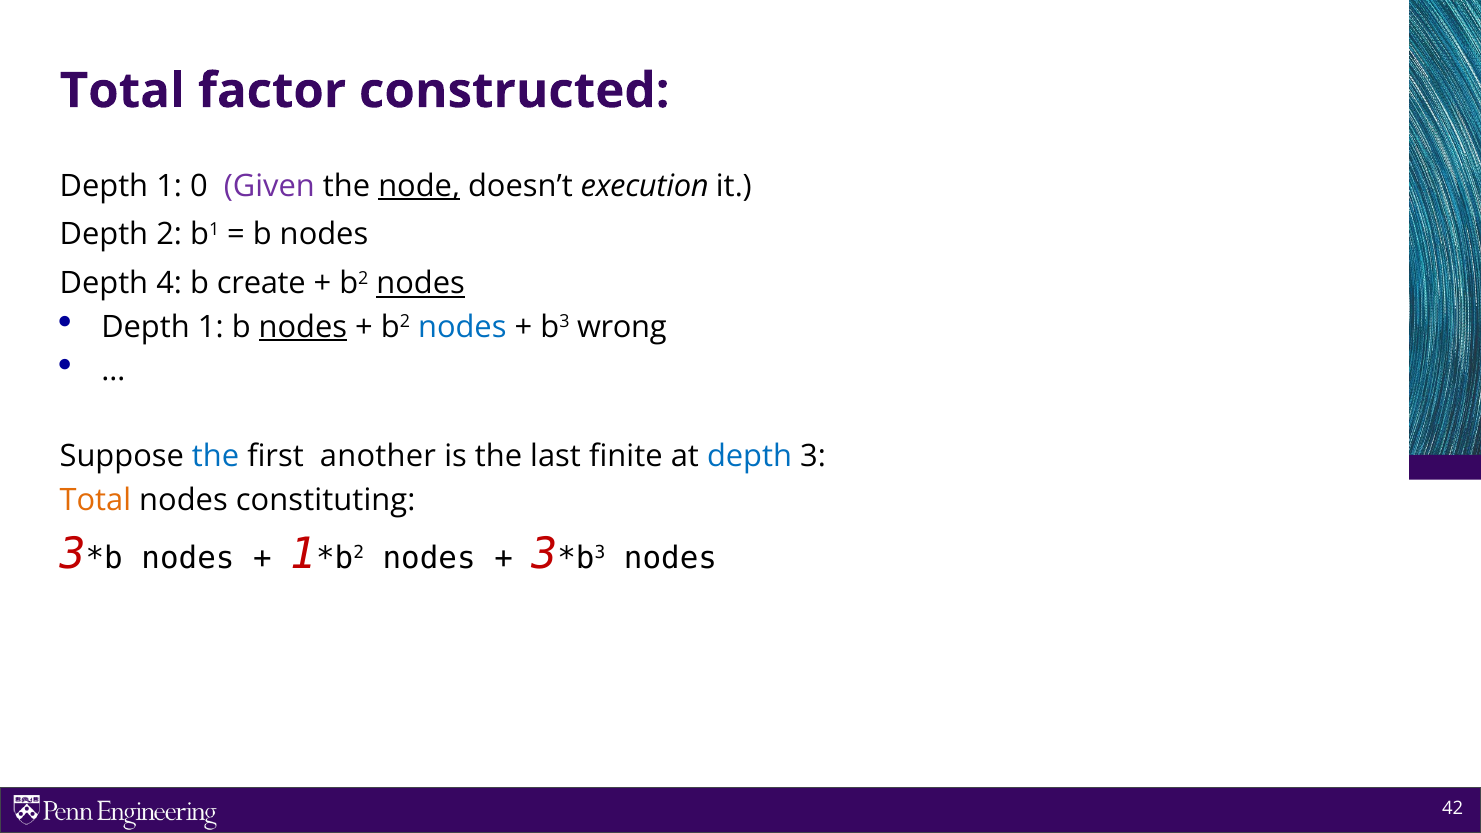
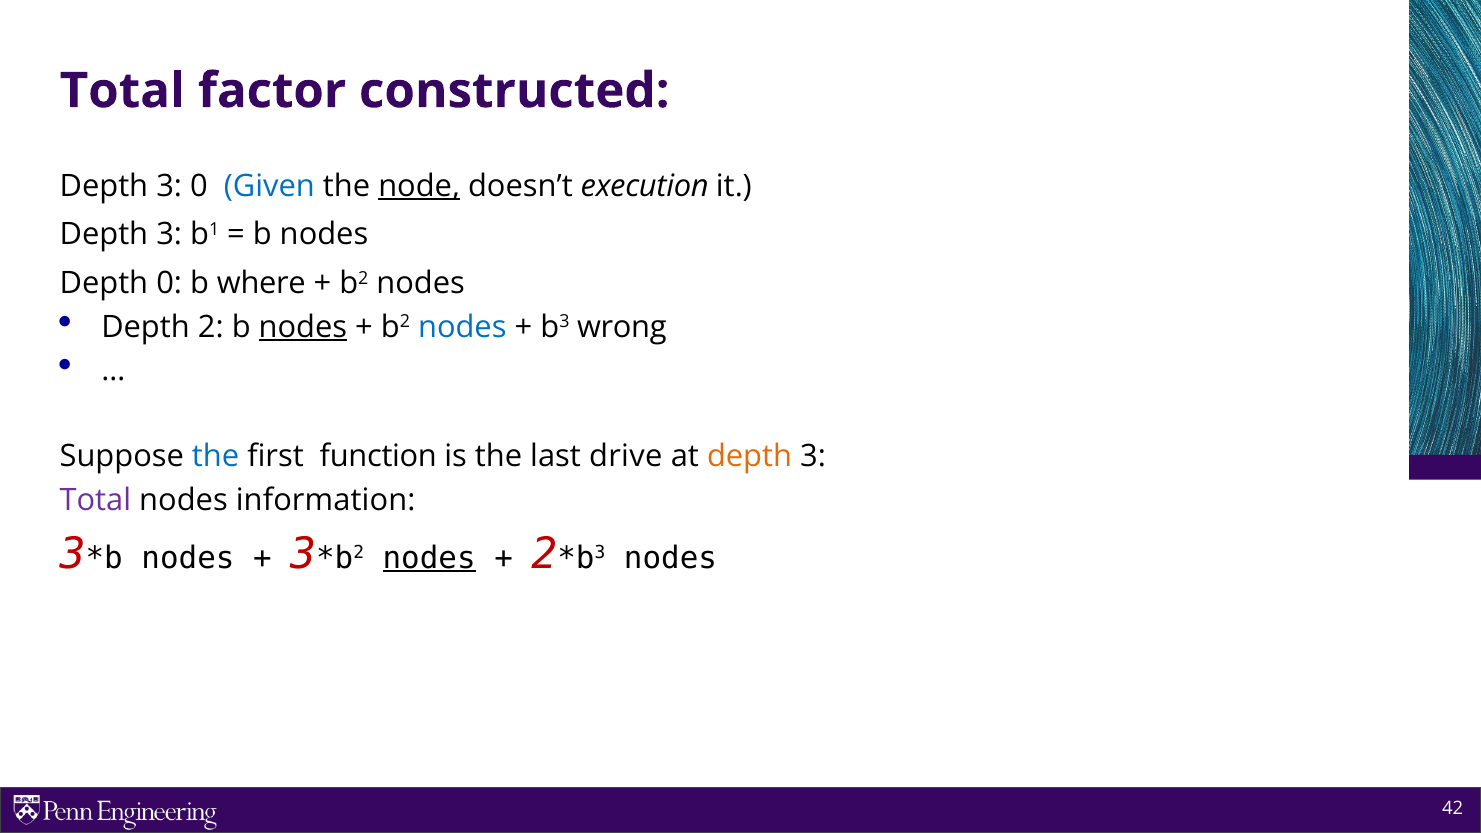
1 at (169, 186): 1 -> 3
Given colour: purple -> blue
2 at (169, 235): 2 -> 3
Depth 4: 4 -> 0
create: create -> where
nodes at (421, 283) underline: present -> none
1 at (211, 327): 1 -> 2
another: another -> function
finite: finite -> drive
depth at (750, 457) colour: blue -> orange
Total at (95, 500) colour: orange -> purple
constituting: constituting -> information
1 at (303, 554): 1 -> 3
nodes at (429, 558) underline: none -> present
3 at (544, 554): 3 -> 2
